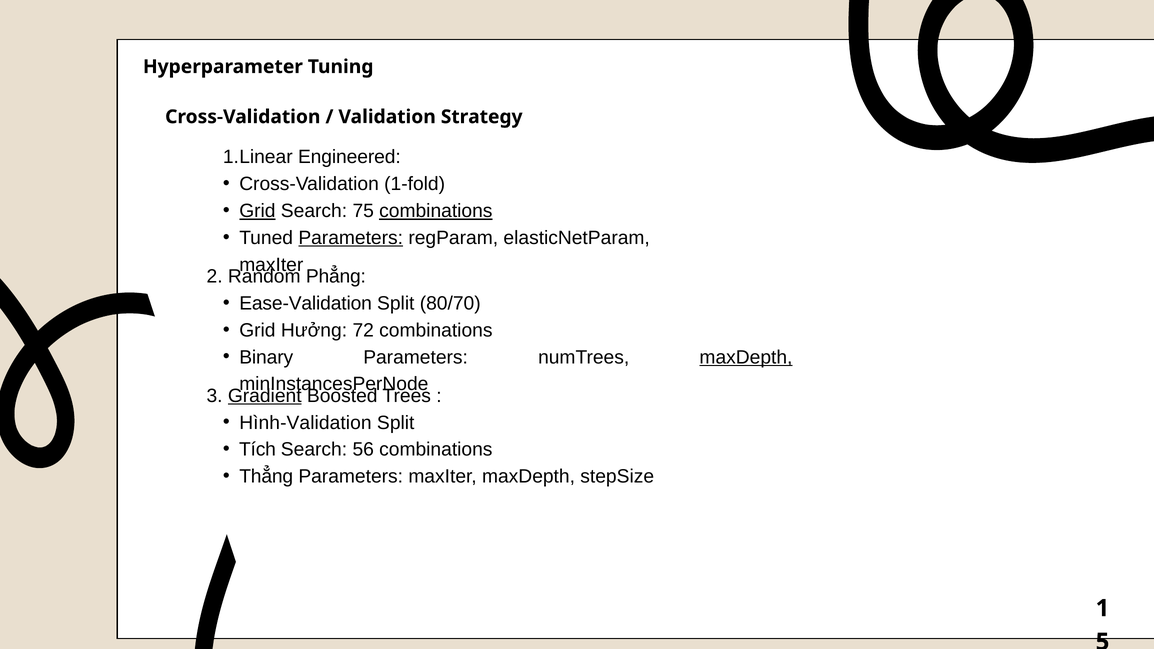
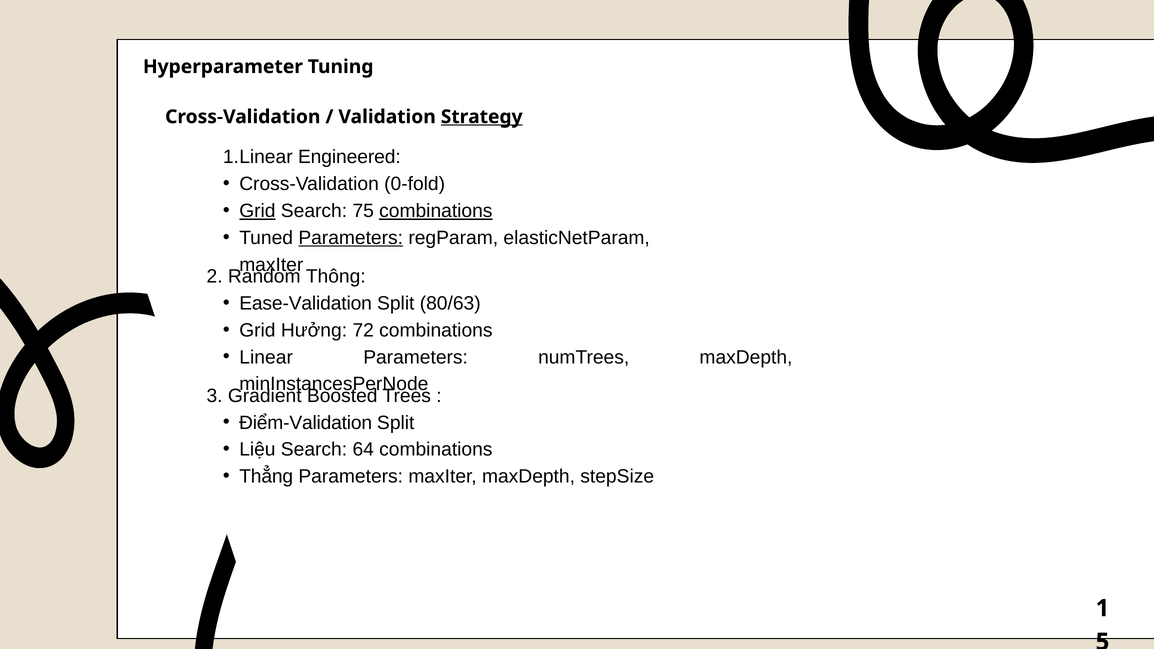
Strategy underline: none -> present
1-fold: 1-fold -> 0-fold
Phẳng: Phẳng -> Thông
80/70: 80/70 -> 80/63
Binary: Binary -> Linear
maxDepth at (746, 357) underline: present -> none
Gradient underline: present -> none
Hình-Validation: Hình-Validation -> Điểm-Validation
Tích: Tích -> Liệu
56: 56 -> 64
